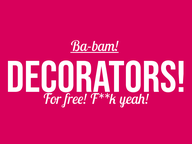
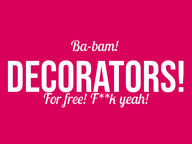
Ba-bam underline: present -> none
